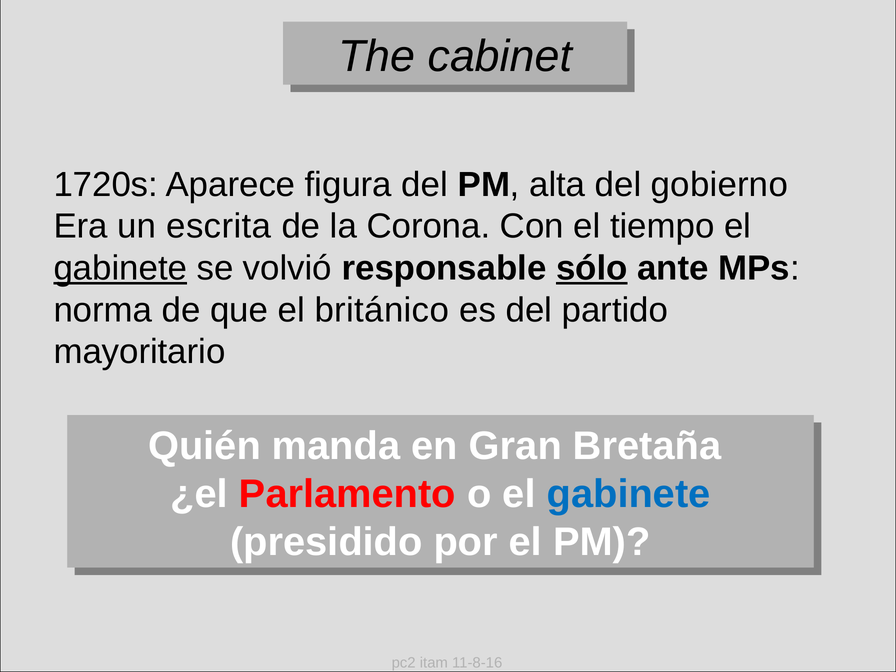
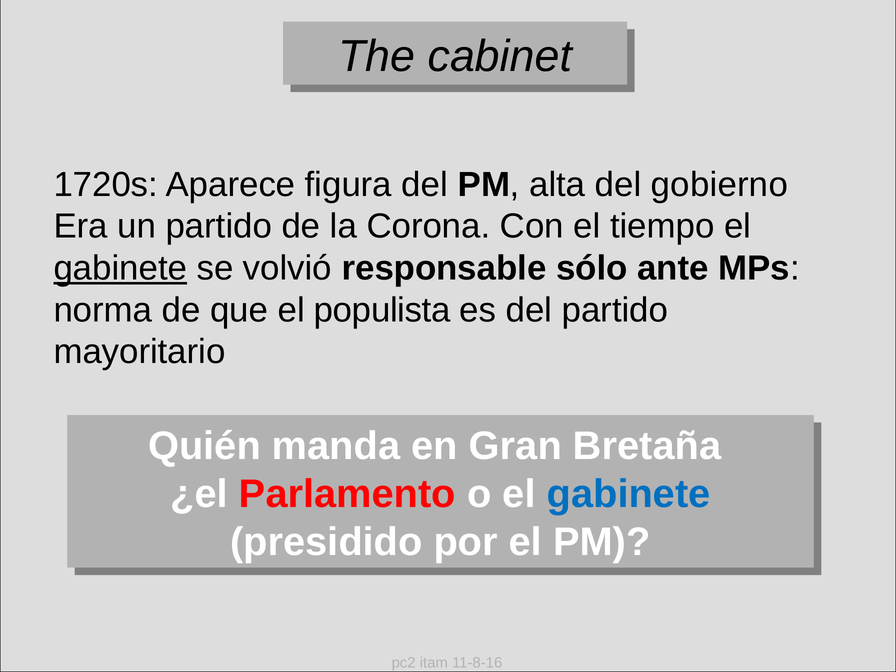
un escrita: escrita -> partido
sólo underline: present -> none
británico: británico -> populista
